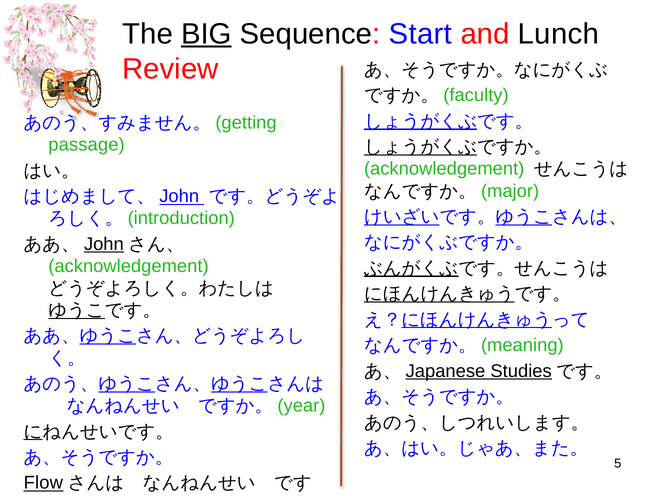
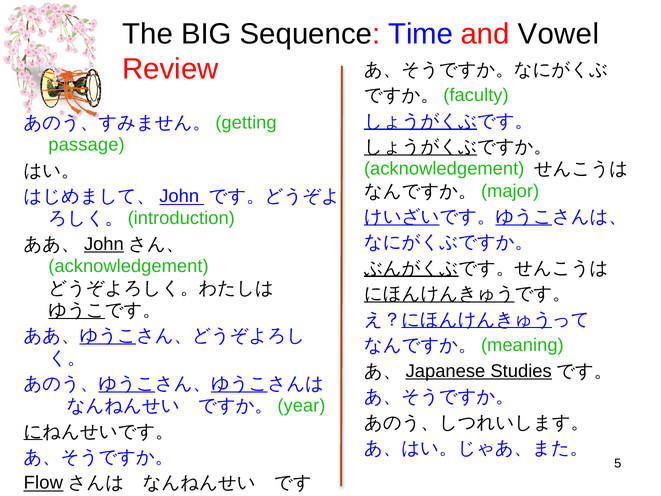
BIG underline: present -> none
Start: Start -> Time
Lunch: Lunch -> Vowel
